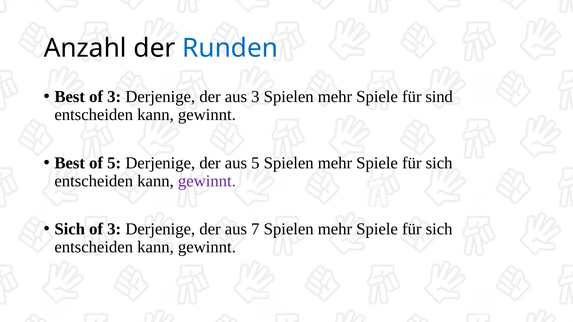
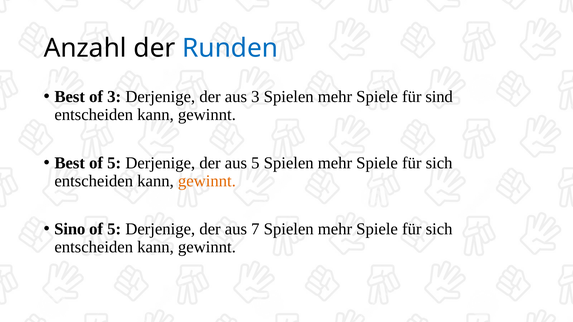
gewinnt at (207, 181) colour: purple -> orange
Sich at (70, 229): Sich -> Sino
3 at (114, 229): 3 -> 5
